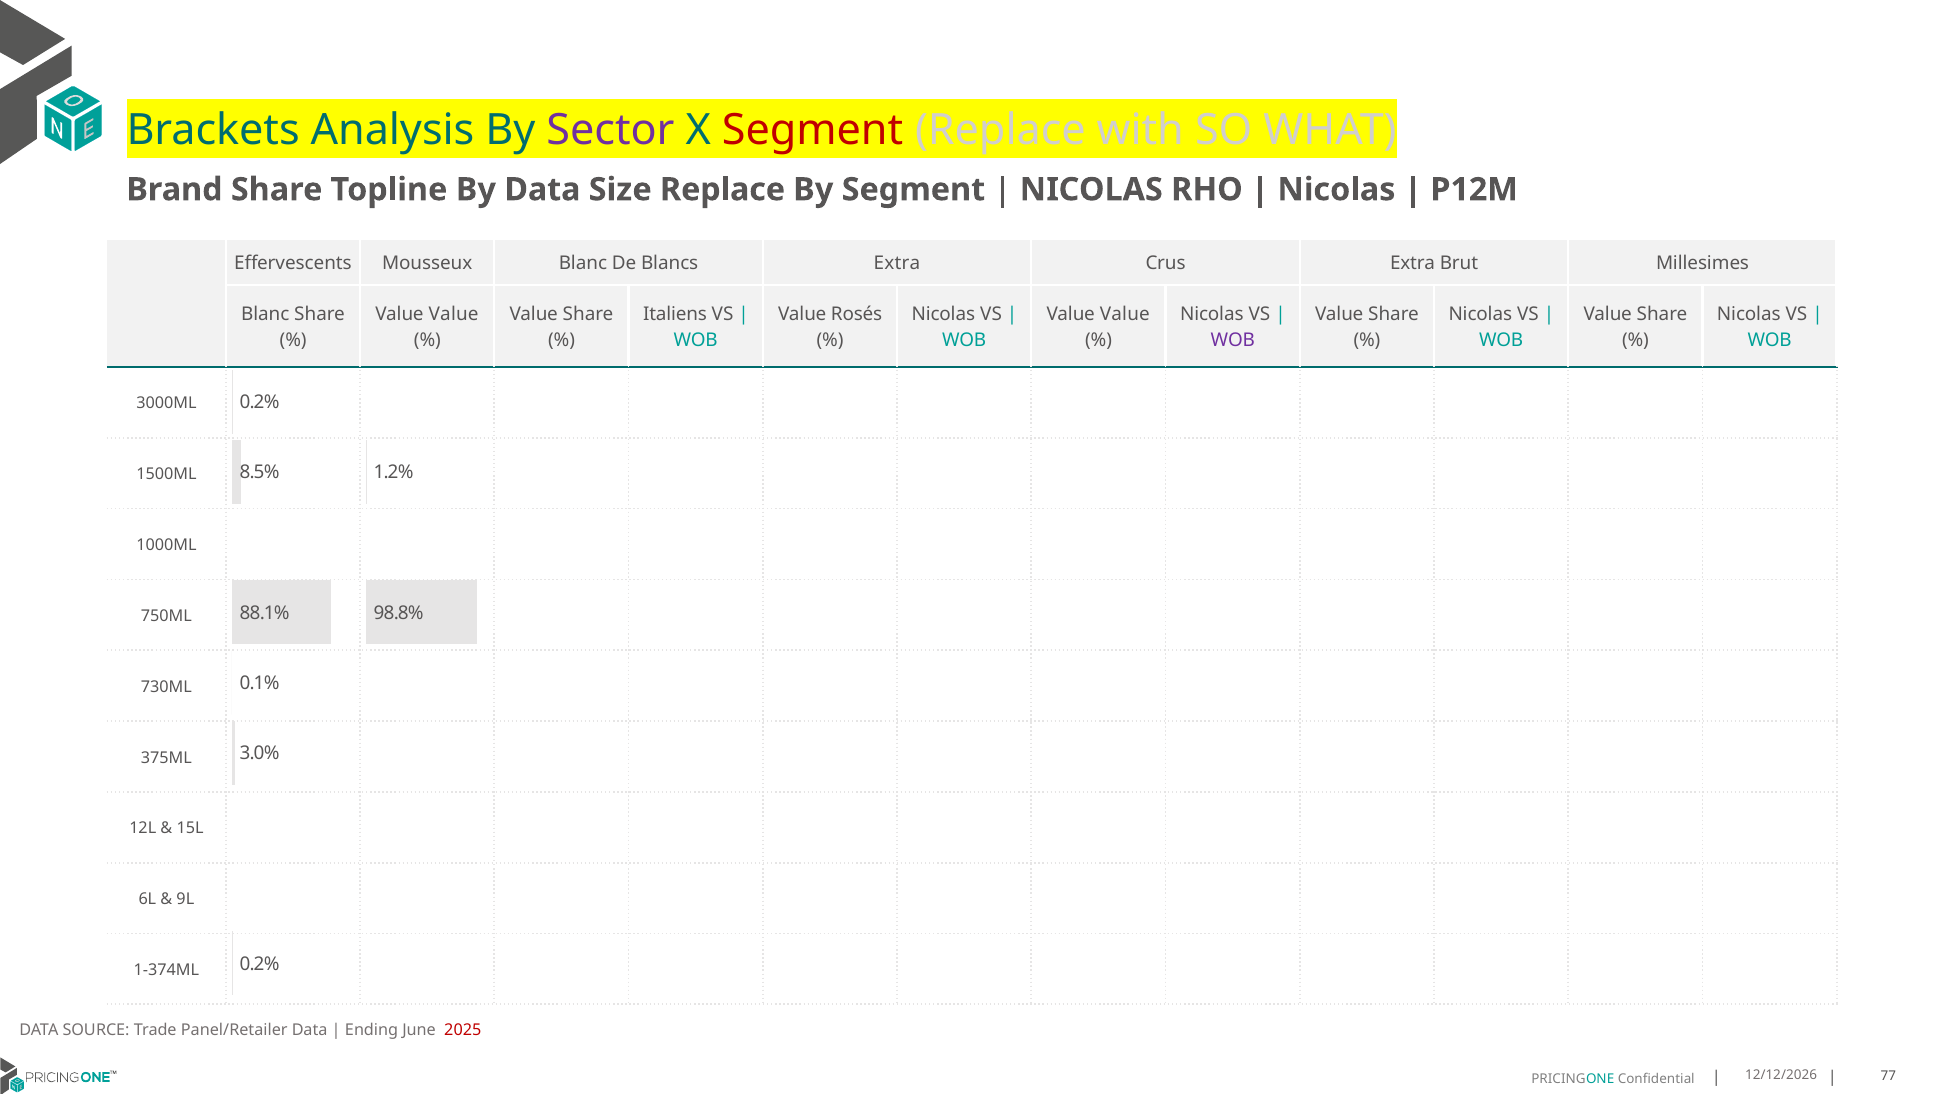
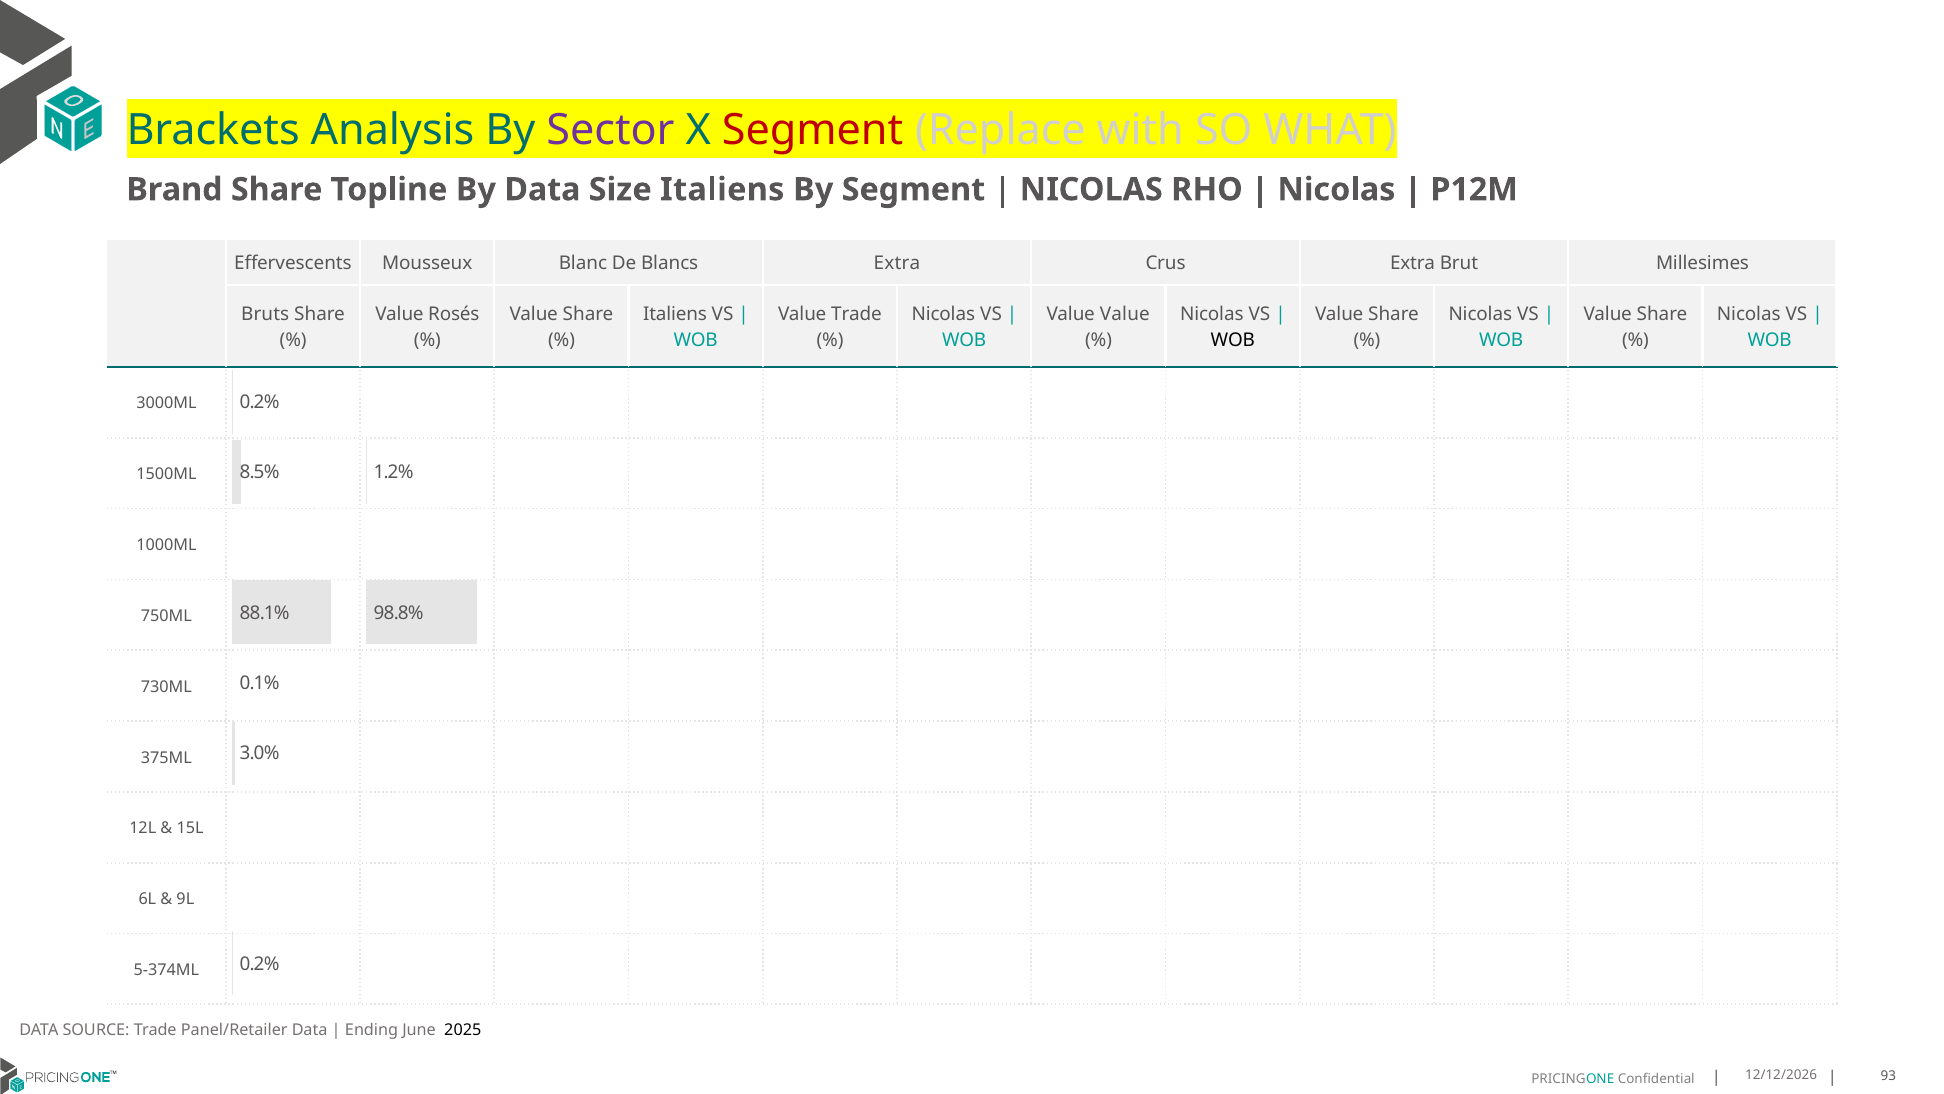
Size Replace: Replace -> Italiens
Blanc at (265, 314): Blanc -> Bruts
Value at (454, 314): Value -> Rosés
Value Rosés: Rosés -> Trade
WOB at (1233, 340) colour: purple -> black
1-374ML: 1-374ML -> 5-374ML
2025 colour: red -> black
77: 77 -> 93
